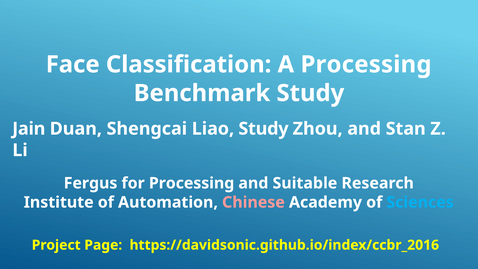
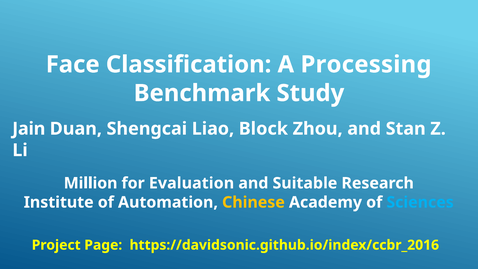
Liao Study: Study -> Block
Fergus: Fergus -> Million
for Processing: Processing -> Evaluation
Chinese colour: pink -> yellow
